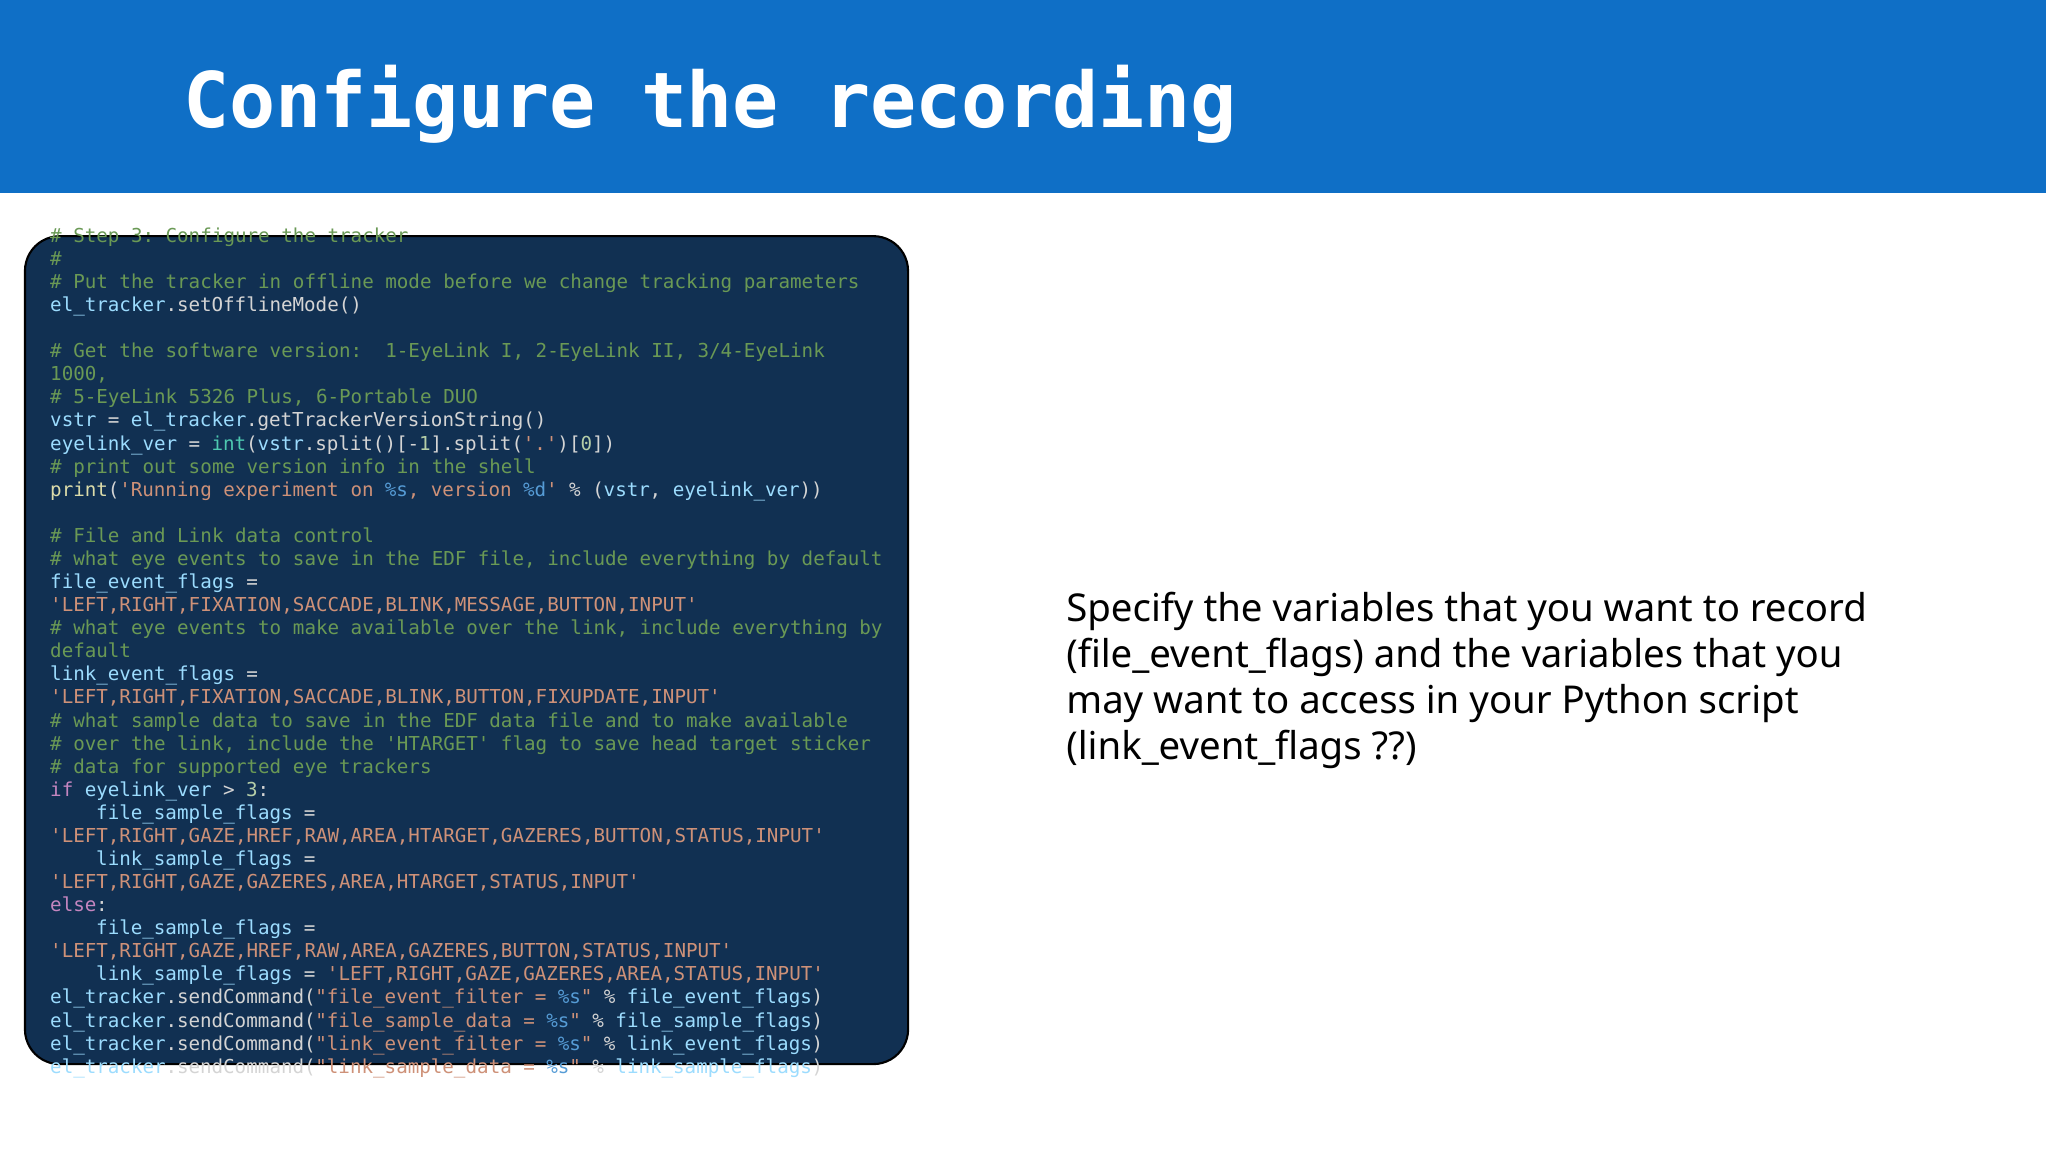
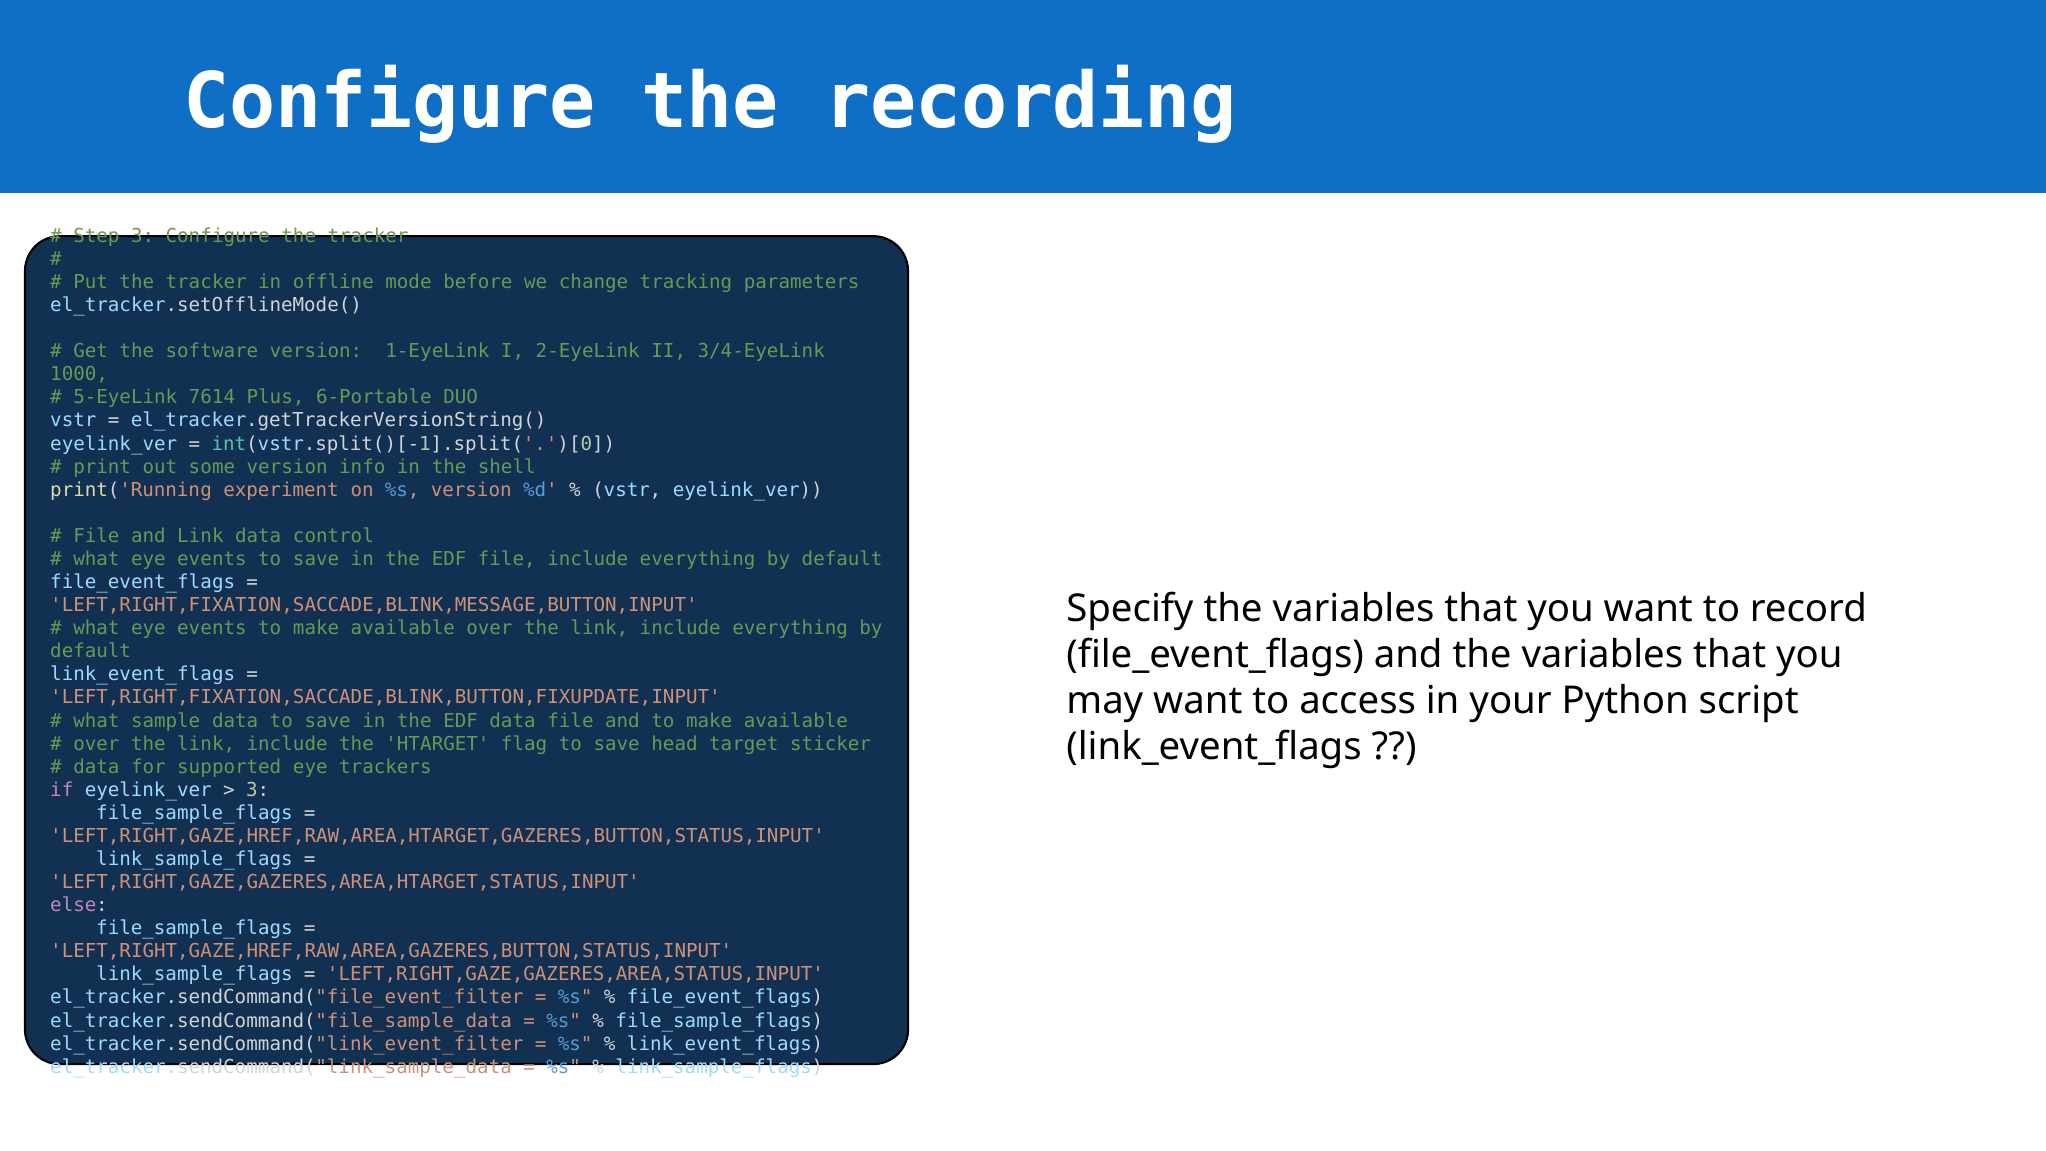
5326: 5326 -> 7614
